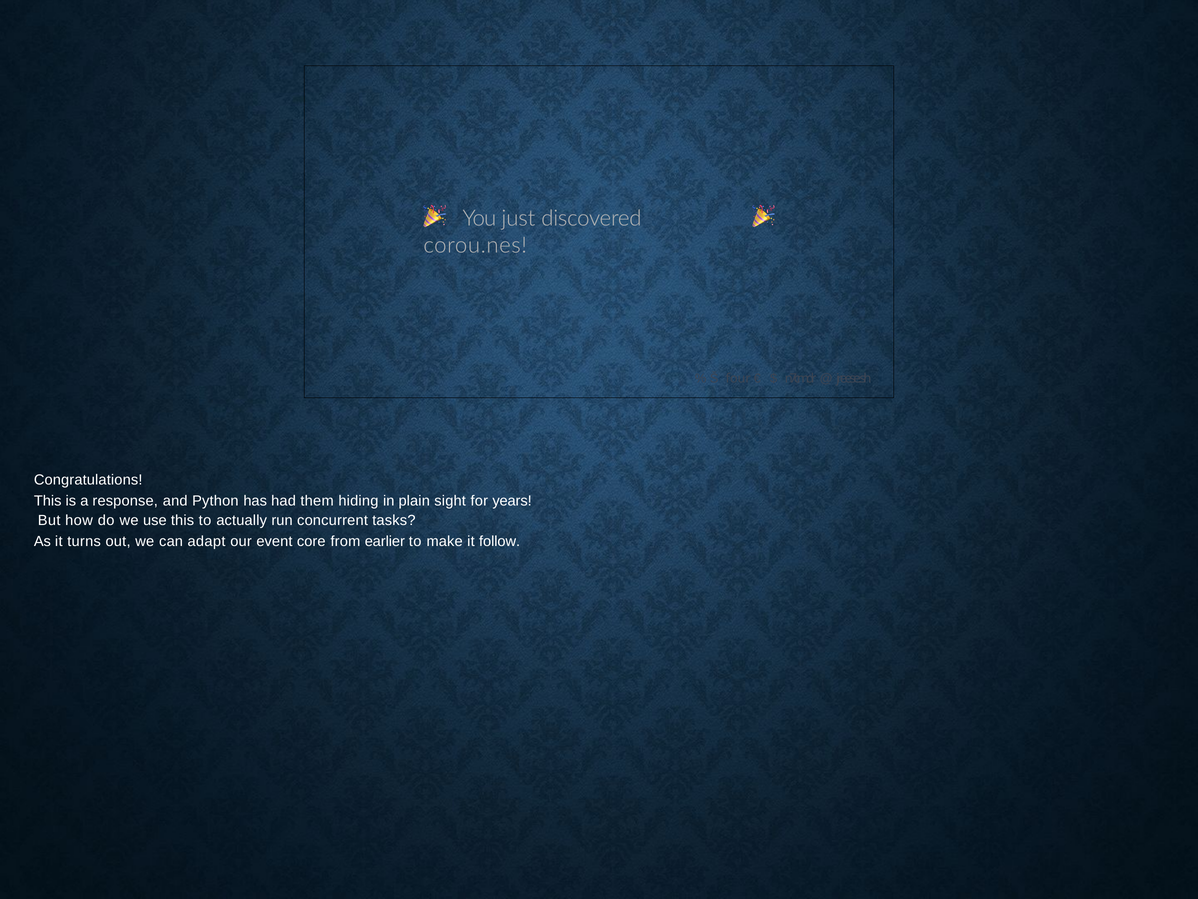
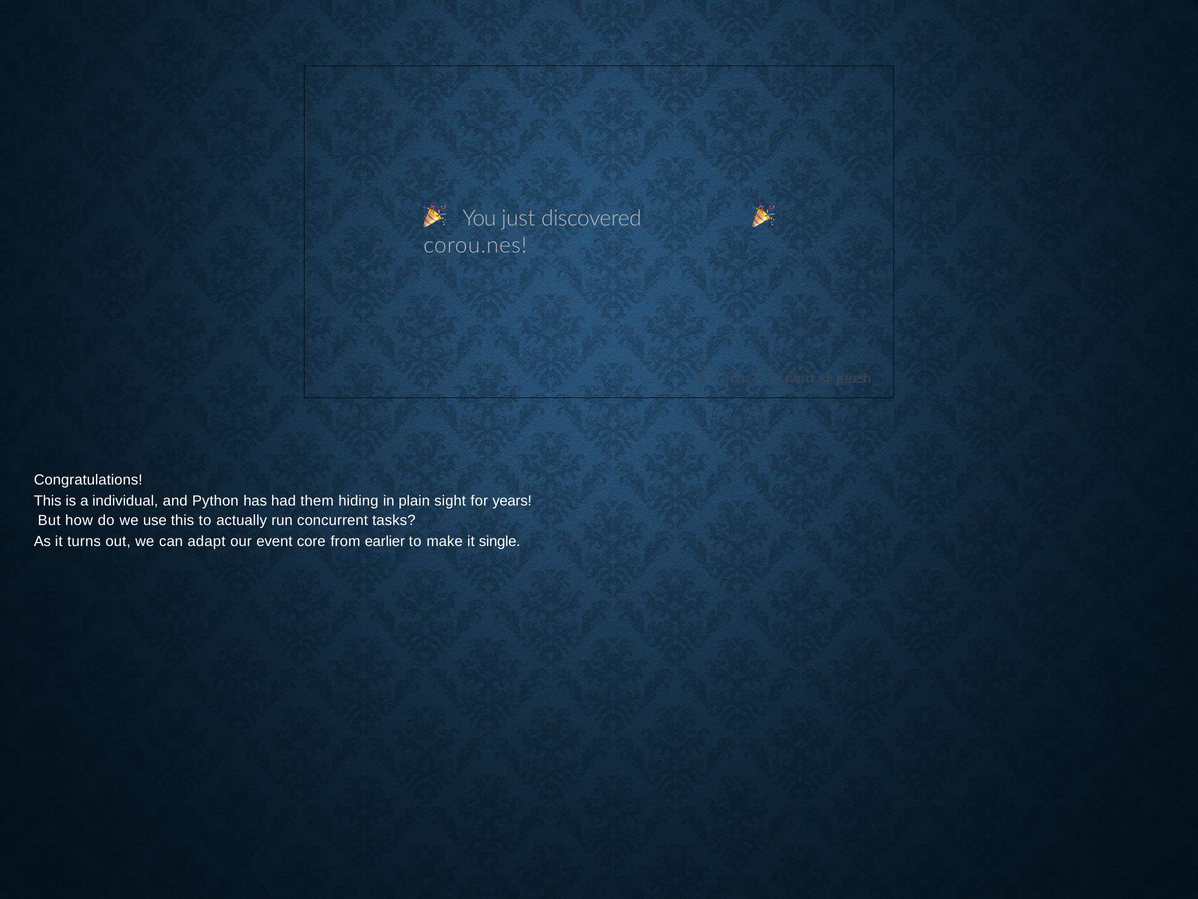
response: response -> individual
follow: follow -> single
